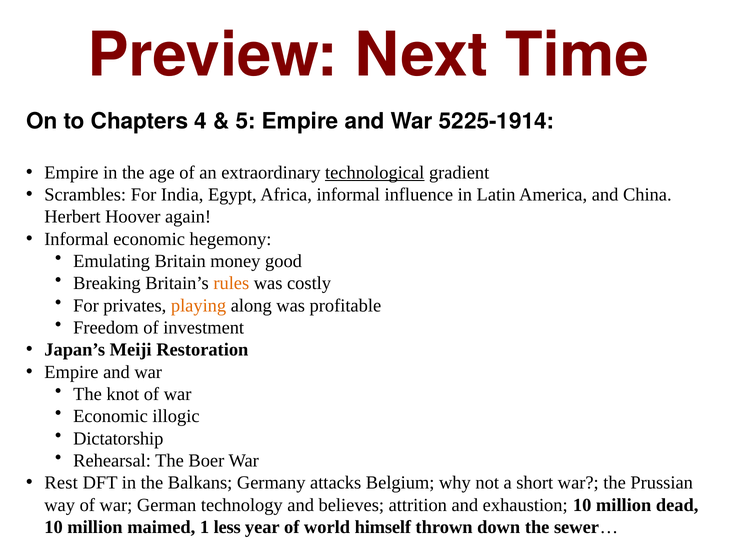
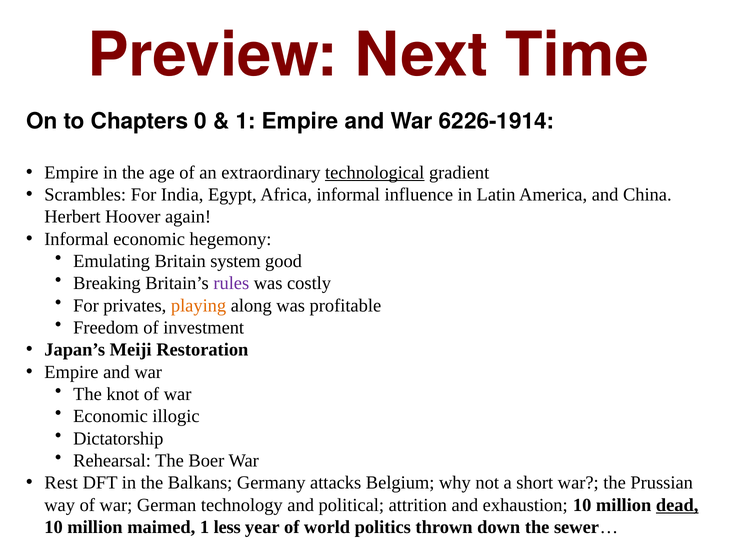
4: 4 -> 0
5 at (246, 121): 5 -> 1
5225-1914: 5225-1914 -> 6226-1914
money: money -> system
rules colour: orange -> purple
believes: believes -> political
dead underline: none -> present
himself: himself -> politics
